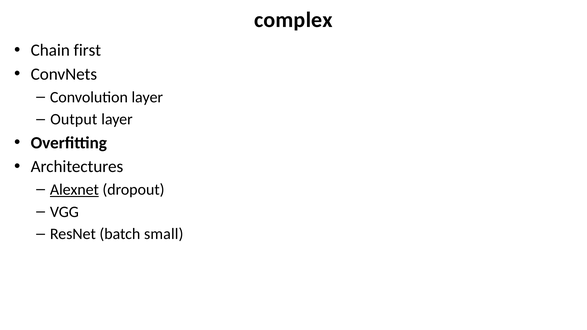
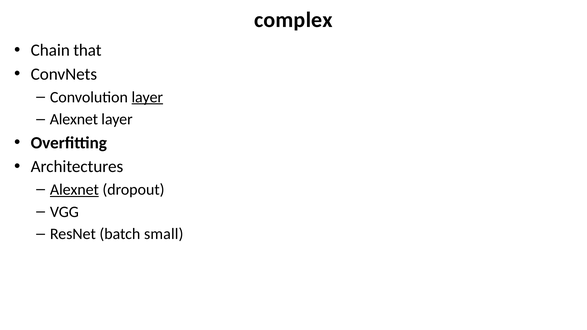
first: first -> that
layer at (147, 97) underline: none -> present
Output at (74, 119): Output -> Alexnet
